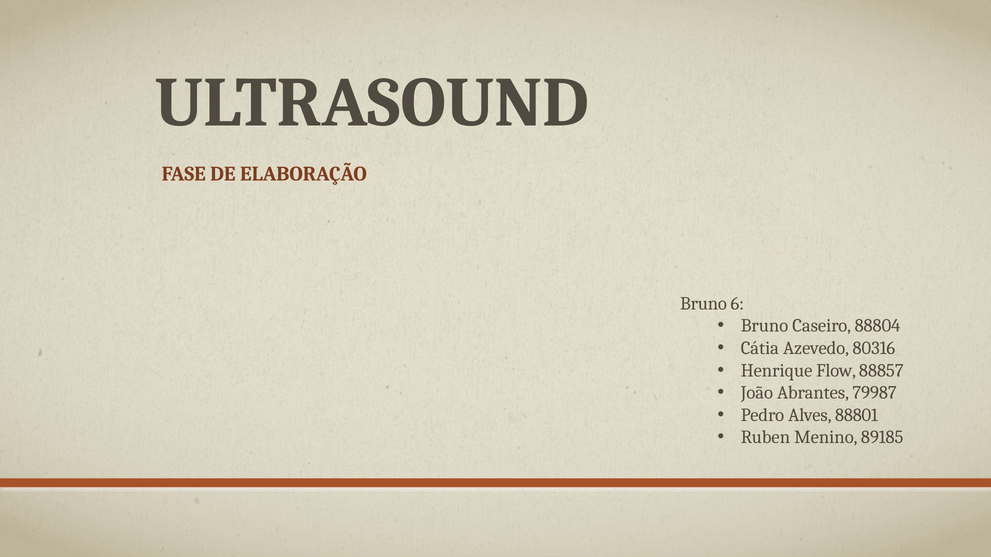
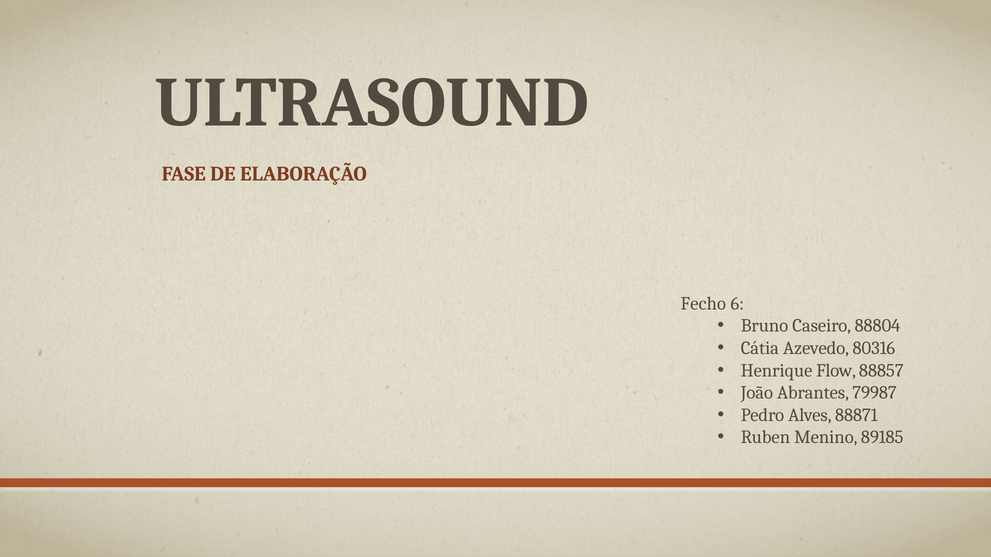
Bruno at (704, 304): Bruno -> Fecho
88801: 88801 -> 88871
